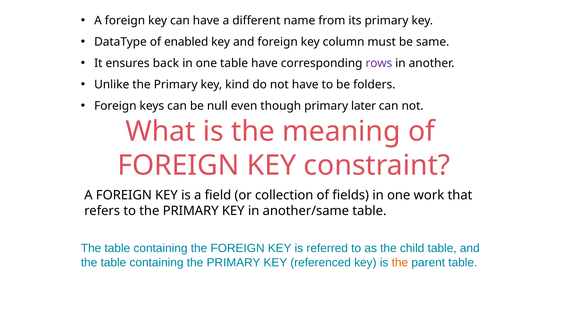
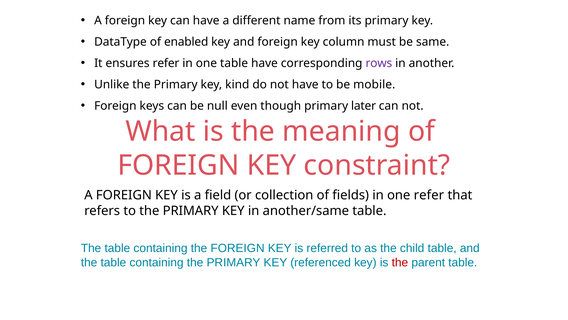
ensures back: back -> refer
folders: folders -> mobile
one work: work -> refer
the at (400, 262) colour: orange -> red
